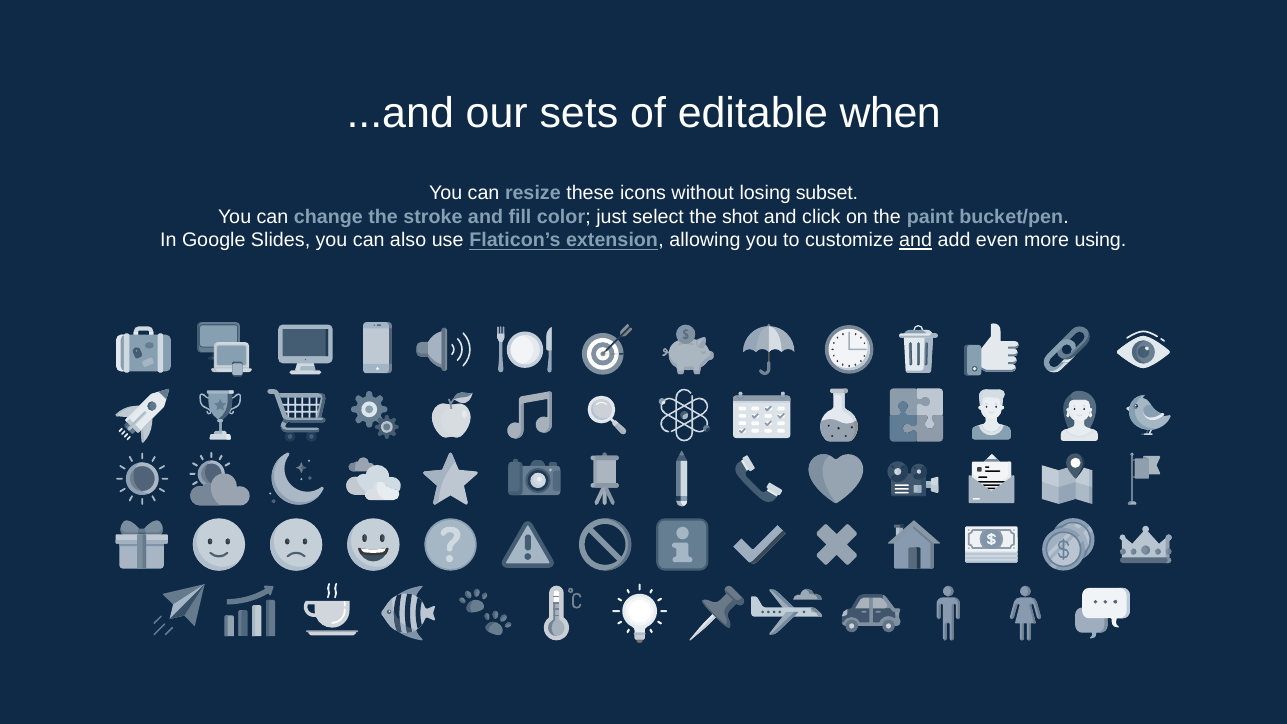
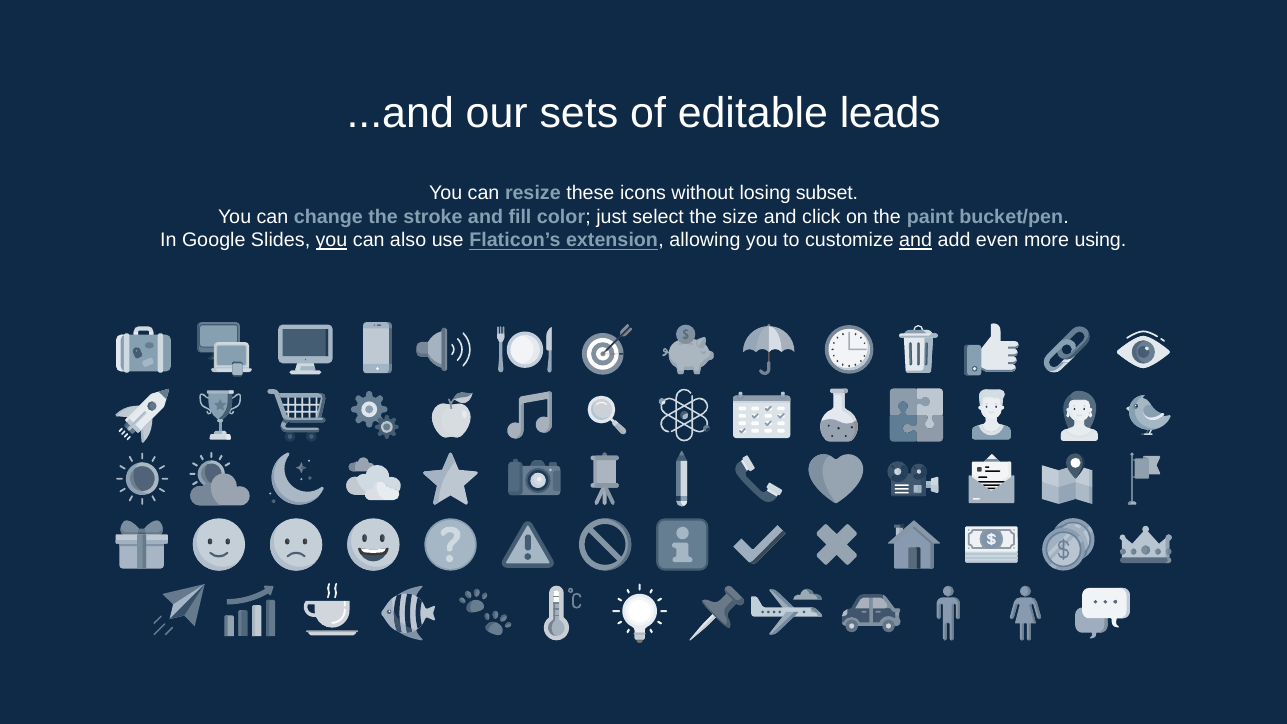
when: when -> leads
shot: shot -> size
you at (332, 240) underline: none -> present
